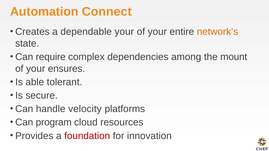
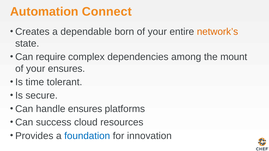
dependable your: your -> born
able: able -> time
handle velocity: velocity -> ensures
program: program -> success
foundation colour: red -> blue
